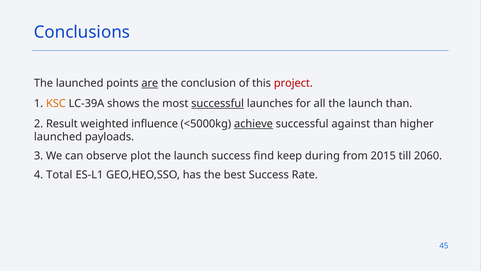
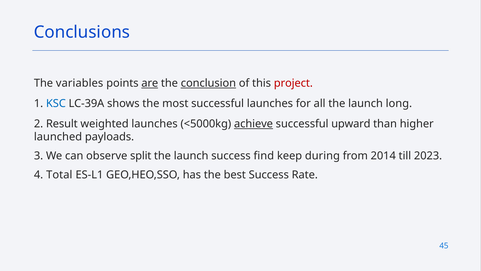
The launched: launched -> variables
conclusion underline: none -> present
KSC colour: orange -> blue
successful at (218, 103) underline: present -> none
launch than: than -> long
weighted influence: influence -> launches
against: against -> upward
plot: plot -> split
2015: 2015 -> 2014
2060: 2060 -> 2023
